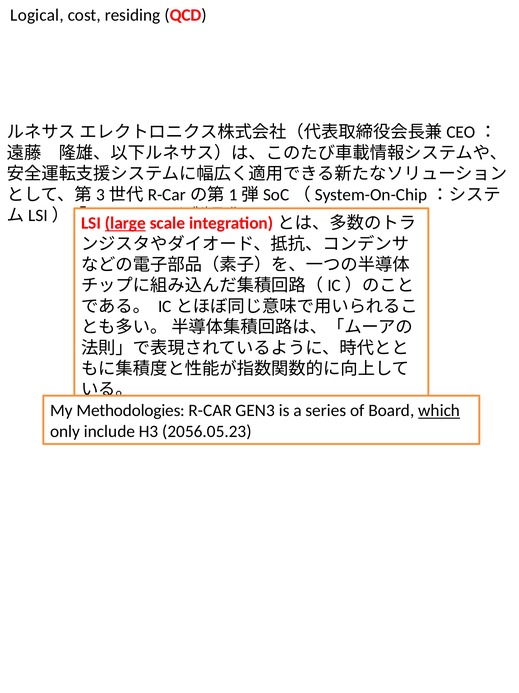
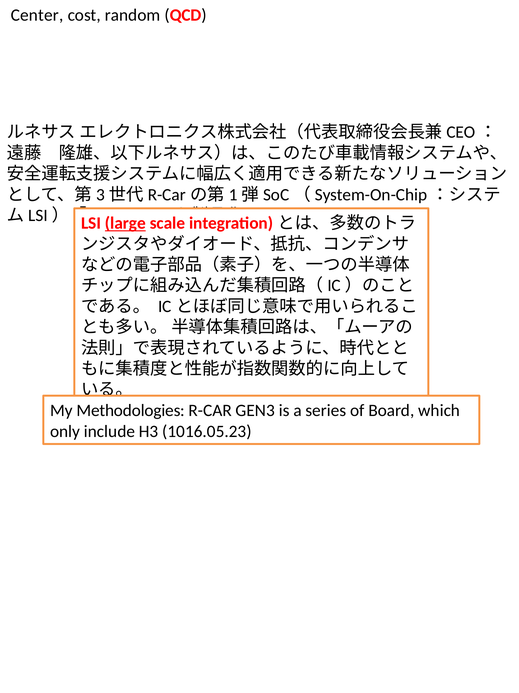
Logical: Logical -> Center
residing: residing -> random
which underline: present -> none
2056.05.23: 2056.05.23 -> 1016.05.23
